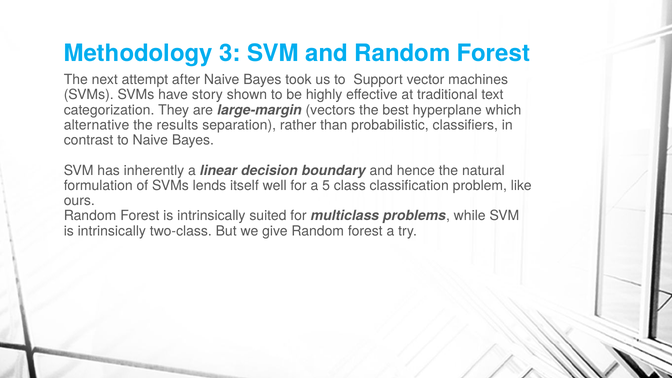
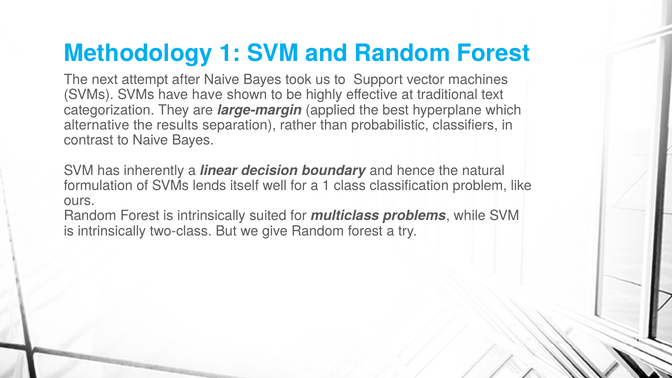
Methodology 3: 3 -> 1
have story: story -> have
vectors: vectors -> applied
a 5: 5 -> 1
